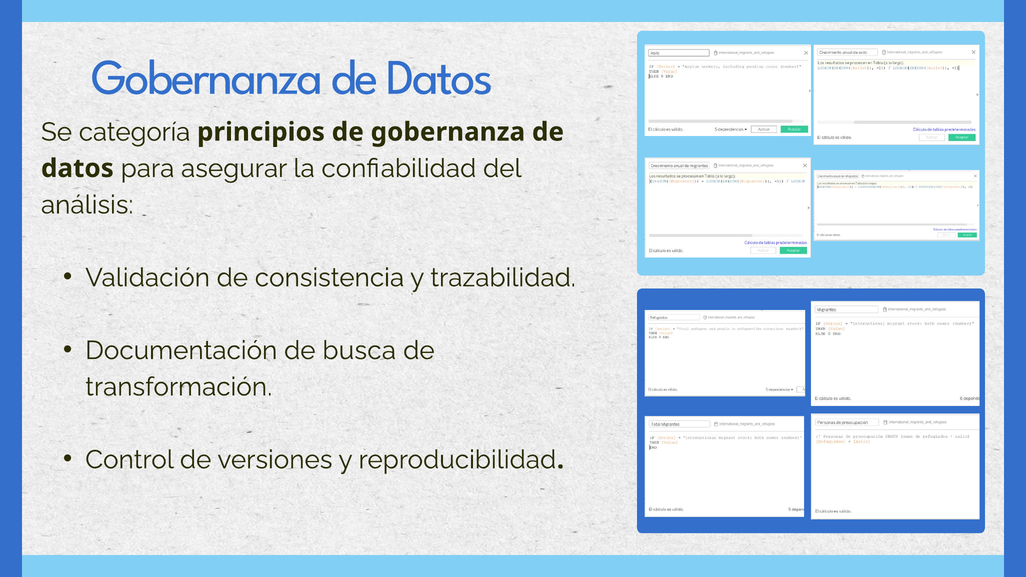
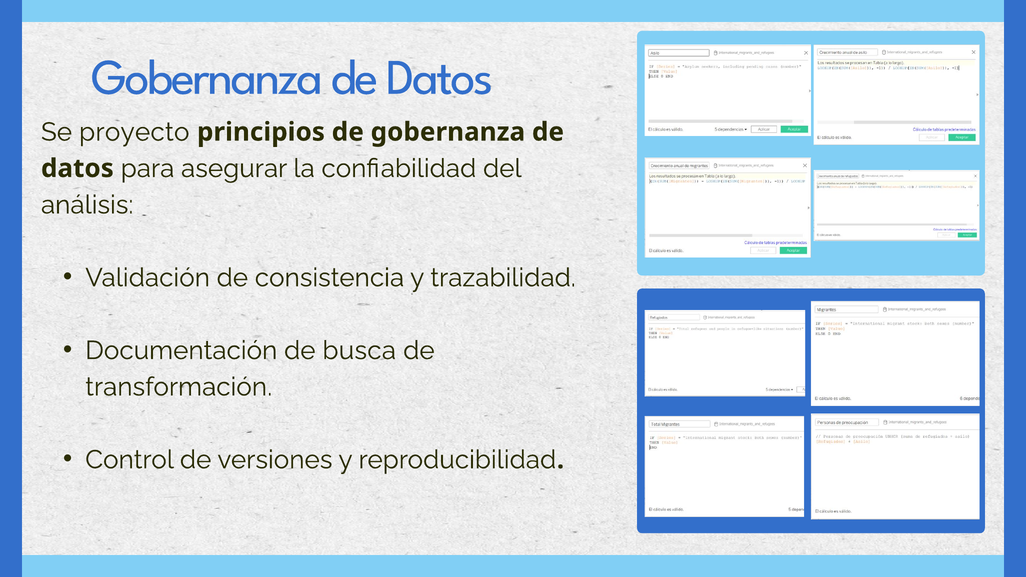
categoría: categoría -> proyecto
